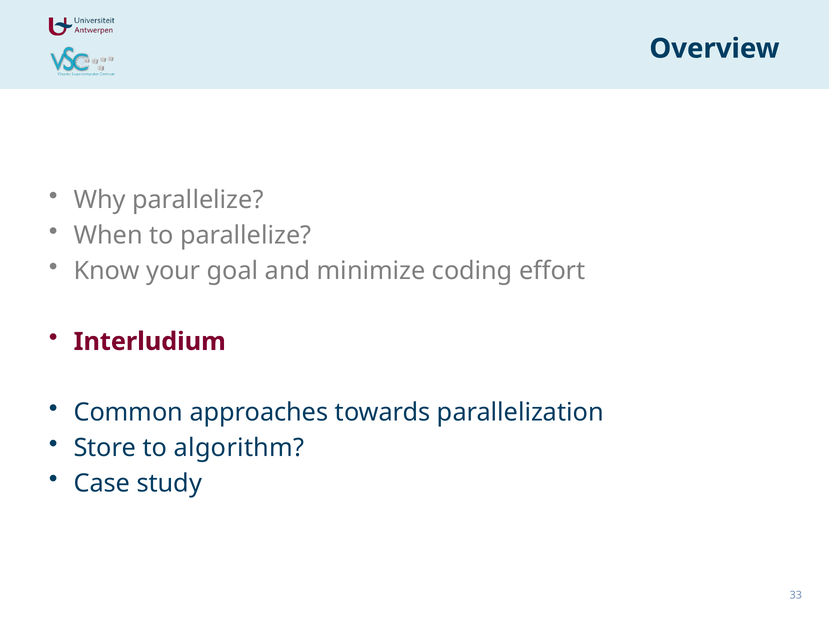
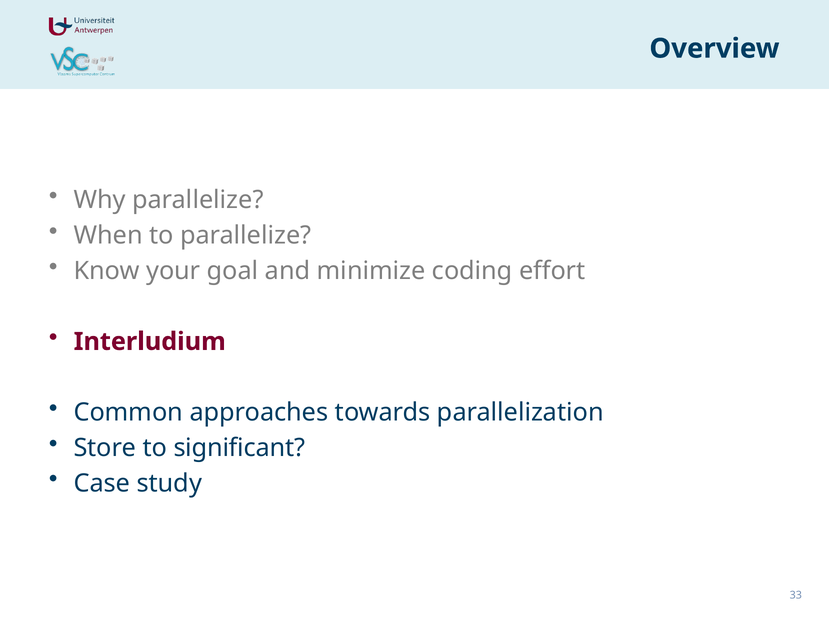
algorithm: algorithm -> significant
